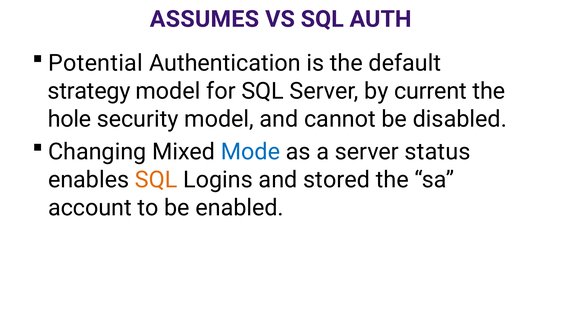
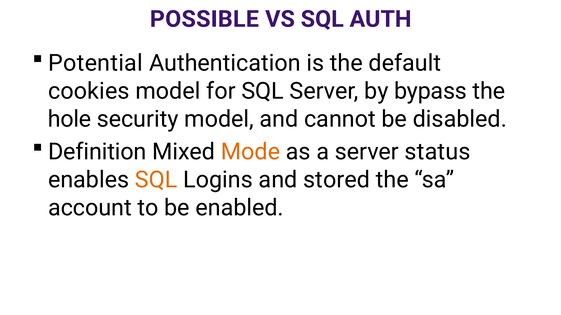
ASSUMES: ASSUMES -> POSSIBLE
strategy: strategy -> cookies
current: current -> bypass
Changing: Changing -> Definition
Mode colour: blue -> orange
